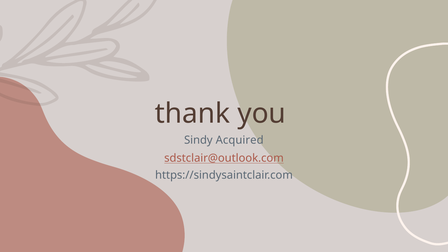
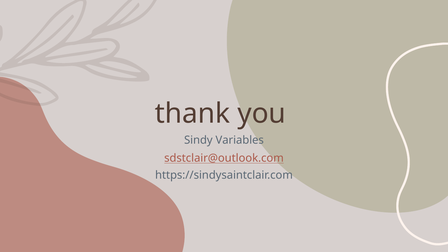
Acquired: Acquired -> Variables
